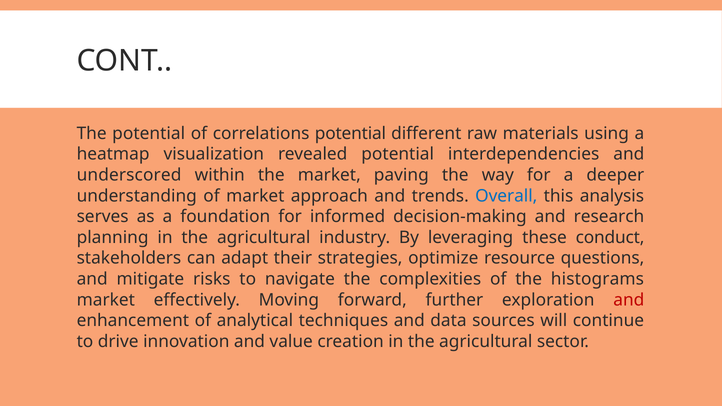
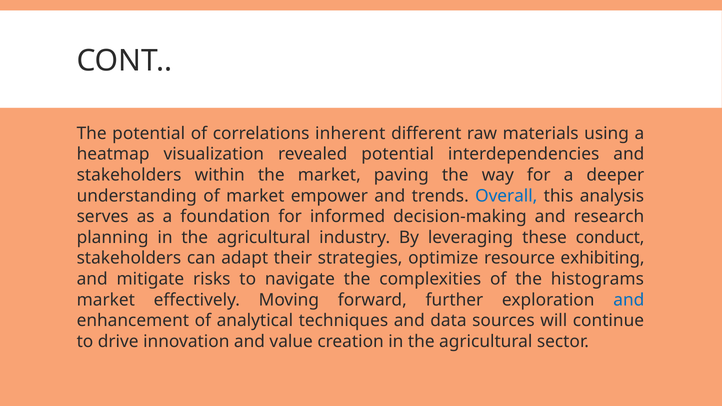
correlations potential: potential -> inherent
underscored at (129, 175): underscored -> stakeholders
approach: approach -> empower
questions: questions -> exhibiting
and at (629, 300) colour: red -> blue
